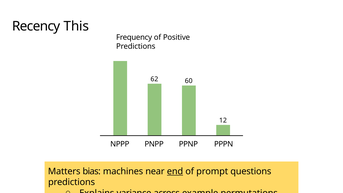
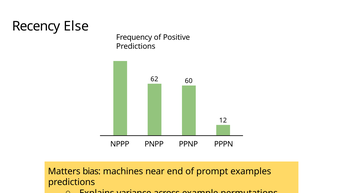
This: This -> Else
end underline: present -> none
questions: questions -> examples
